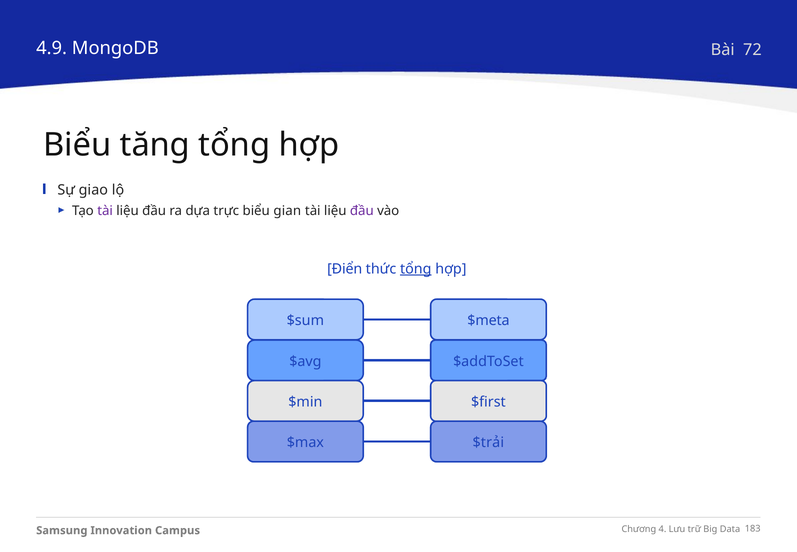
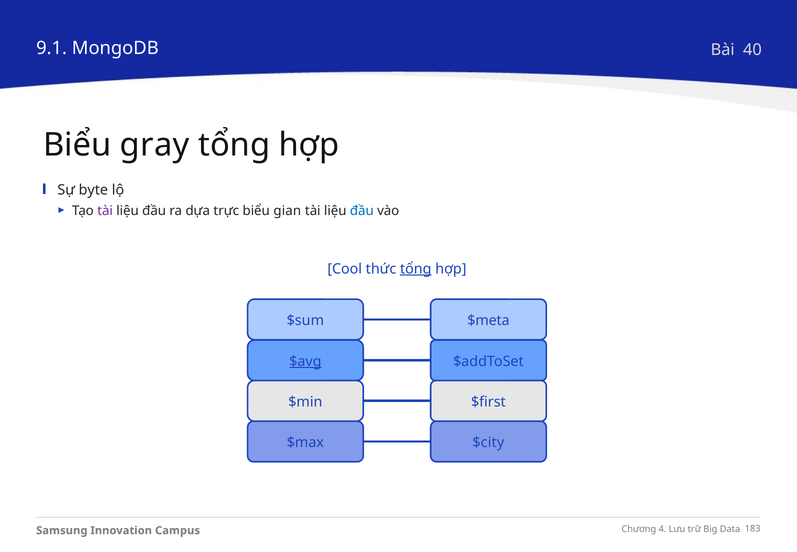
4.9: 4.9 -> 9.1
72: 72 -> 40
tăng: tăng -> gray
giao: giao -> byte
đầu at (362, 211) colour: purple -> blue
Điển: Điển -> Cool
$avg underline: none -> present
$trải: $trải -> $city
